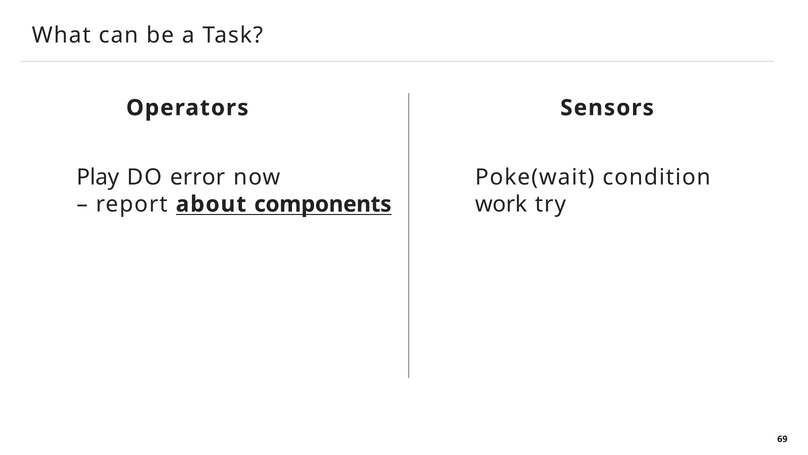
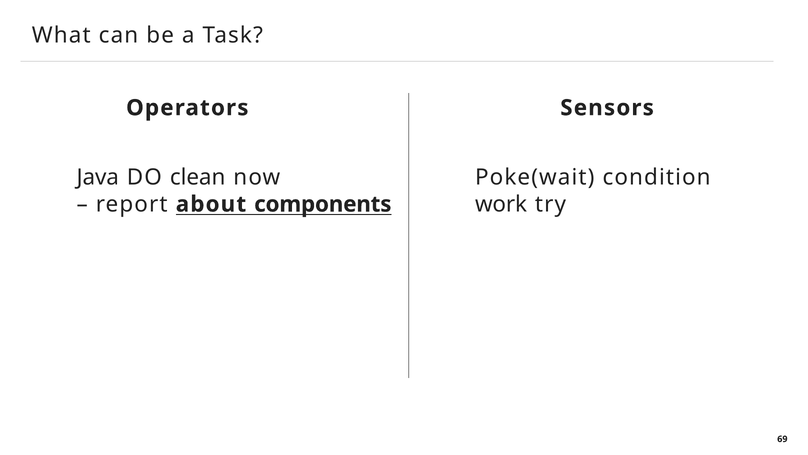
Play: Play -> Java
error: error -> clean
